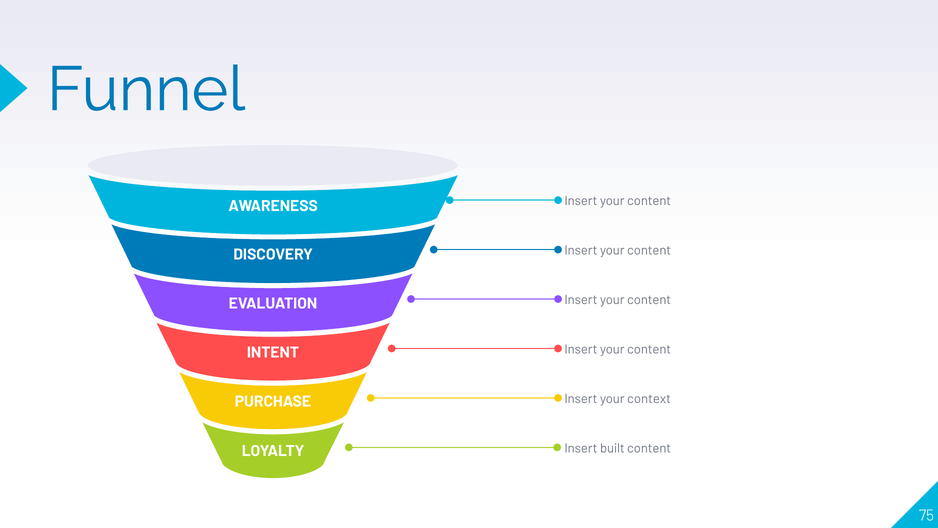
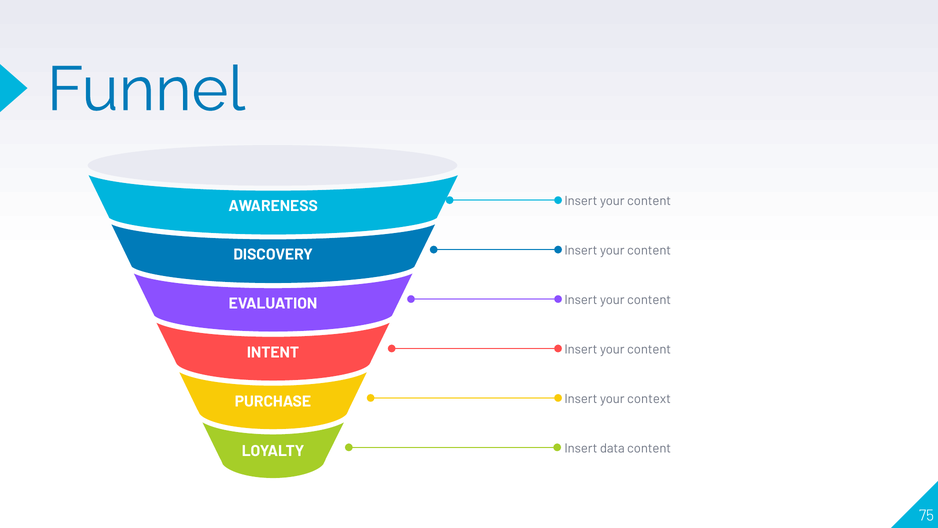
built: built -> data
